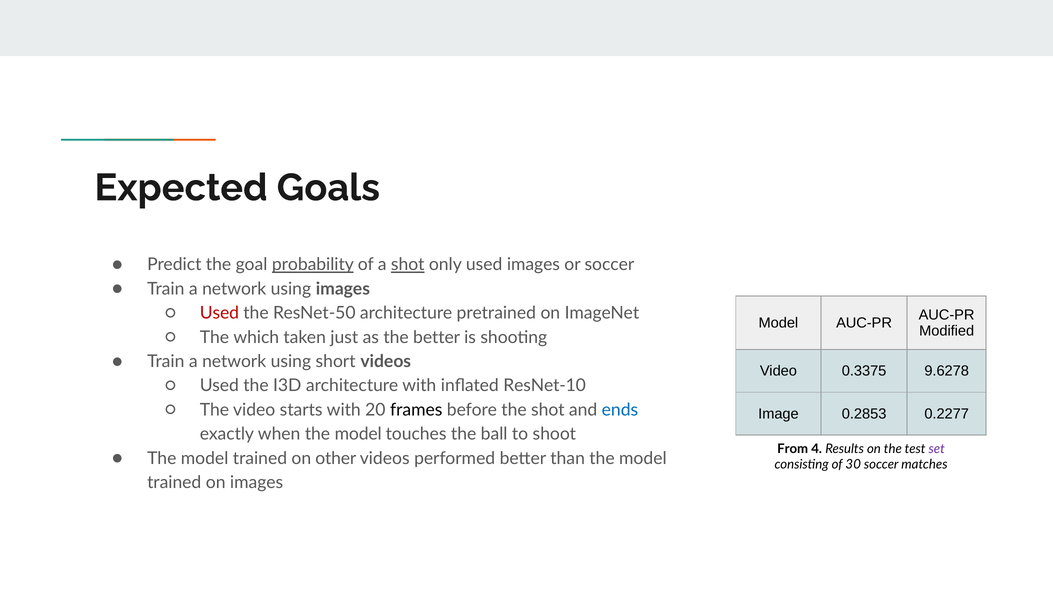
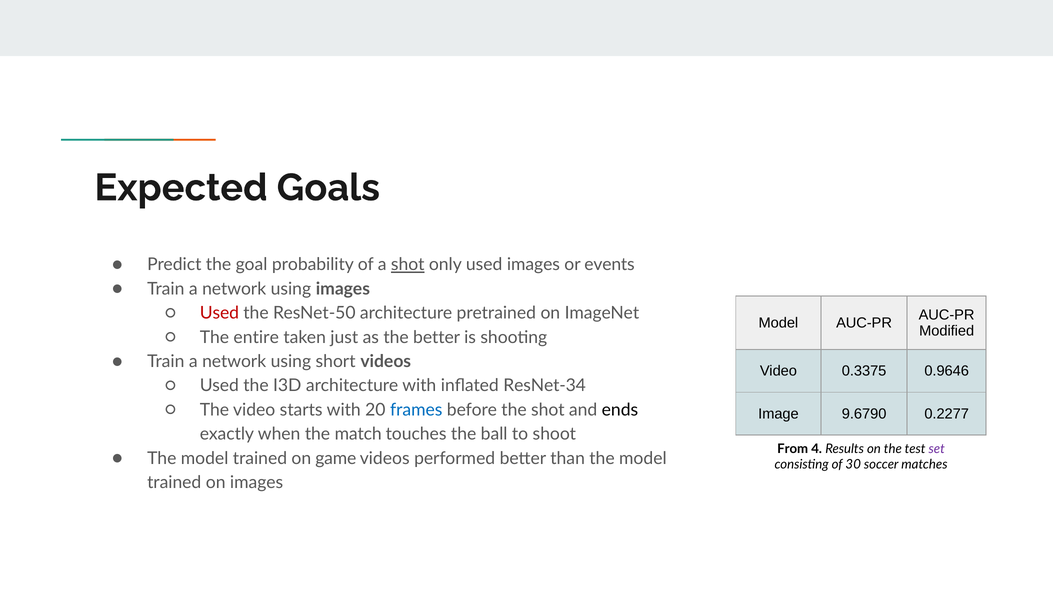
probability underline: present -> none
or soccer: soccer -> events
which: which -> entire
9.6278: 9.6278 -> 0.9646
ResNet-10: ResNet-10 -> ResNet-34
frames colour: black -> blue
ends colour: blue -> black
0.2853: 0.2853 -> 9.6790
when the model: model -> match
other: other -> game
